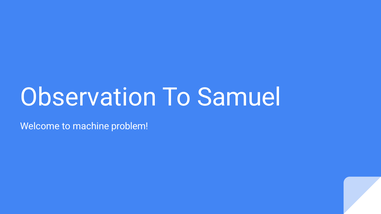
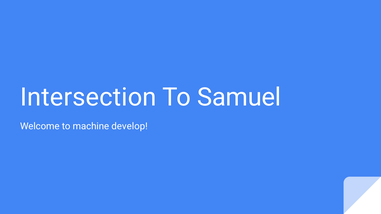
Observation: Observation -> Intersection
problem: problem -> develop
